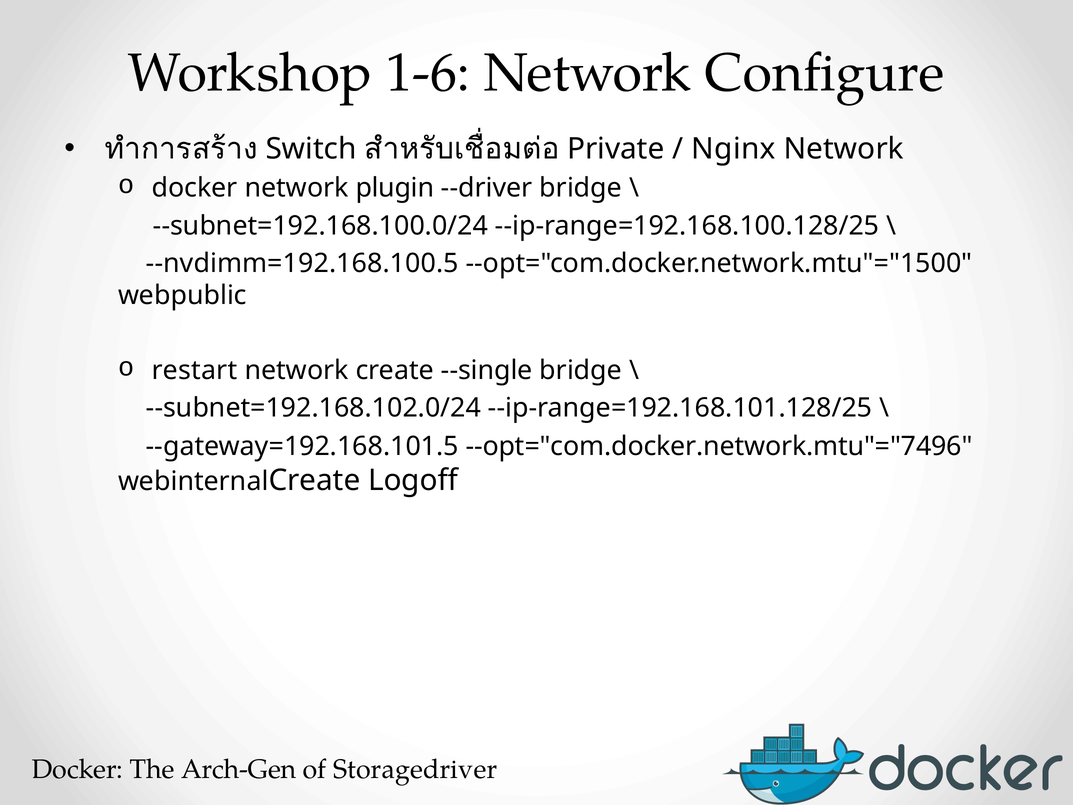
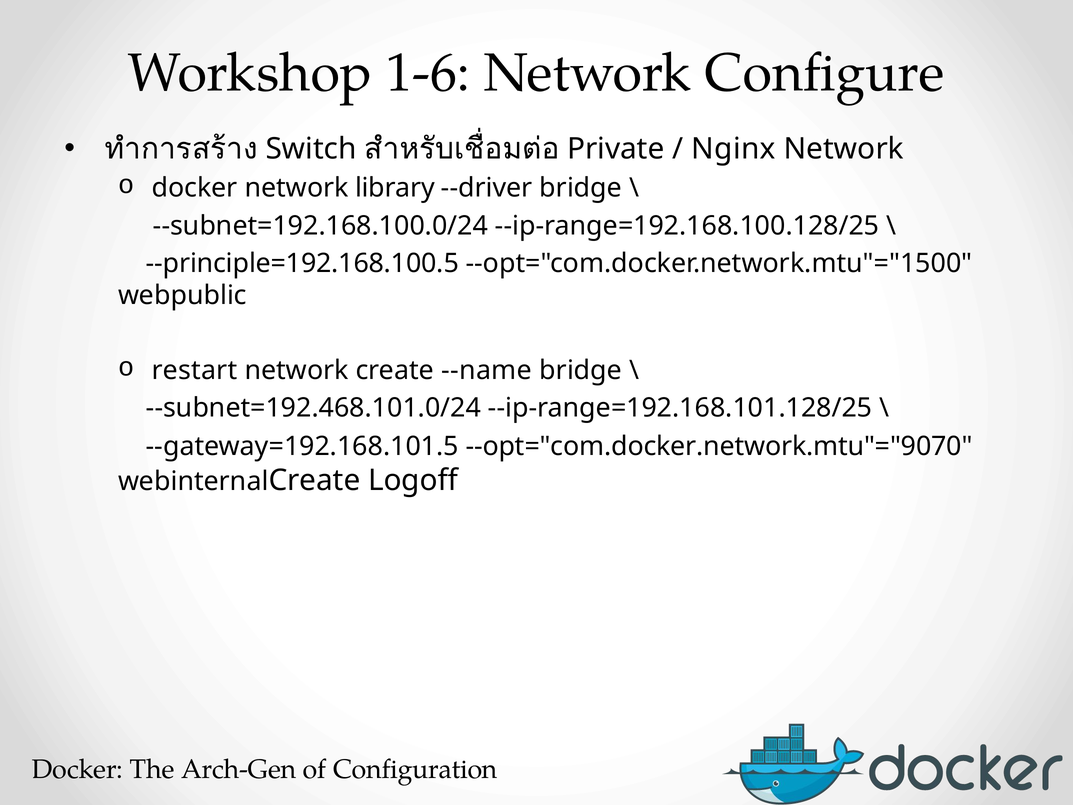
plugin: plugin -> library
--nvdimm=192.168.100.5: --nvdimm=192.168.100.5 -> --principle=192.168.100.5
--single: --single -> --name
--subnet=192.168.102.0/24: --subnet=192.168.102.0/24 -> --subnet=192.468.101.0/24
--opt="com.docker.network.mtu"="7496: --opt="com.docker.network.mtu"="7496 -> --opt="com.docker.network.mtu"="9070
Storagedriver: Storagedriver -> Configuration
